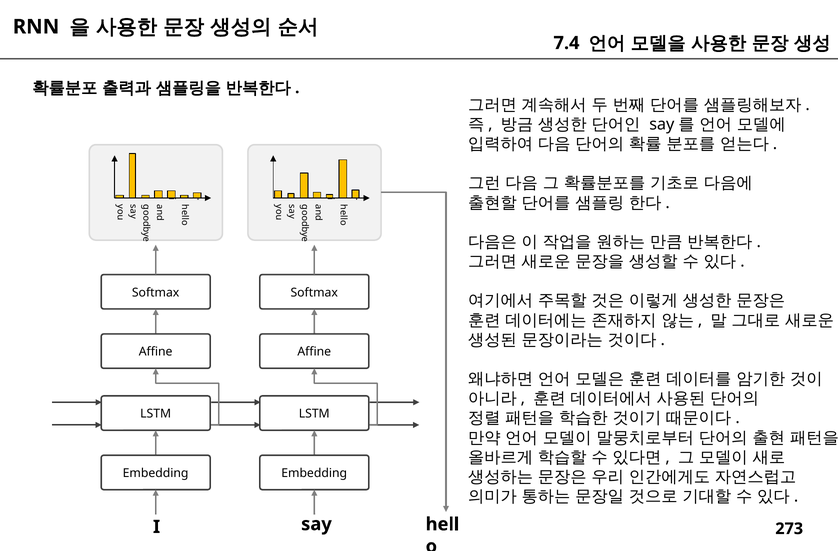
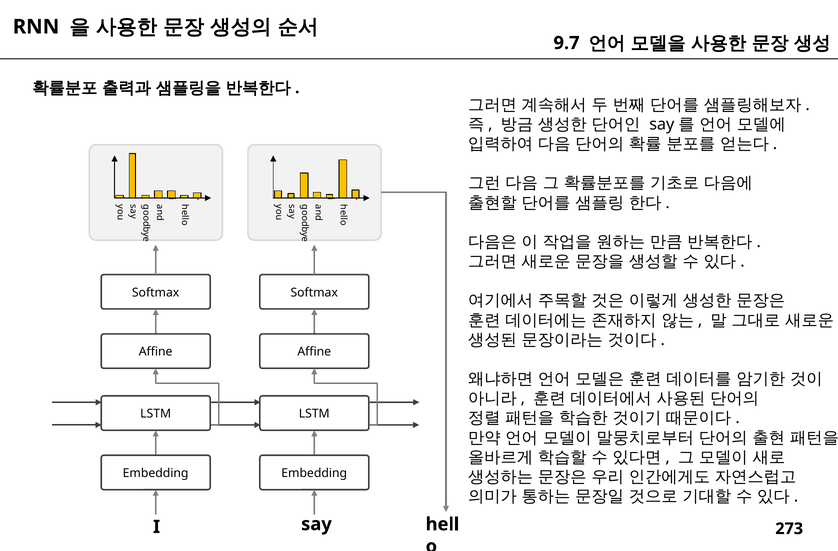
7.4: 7.4 -> 9.7
